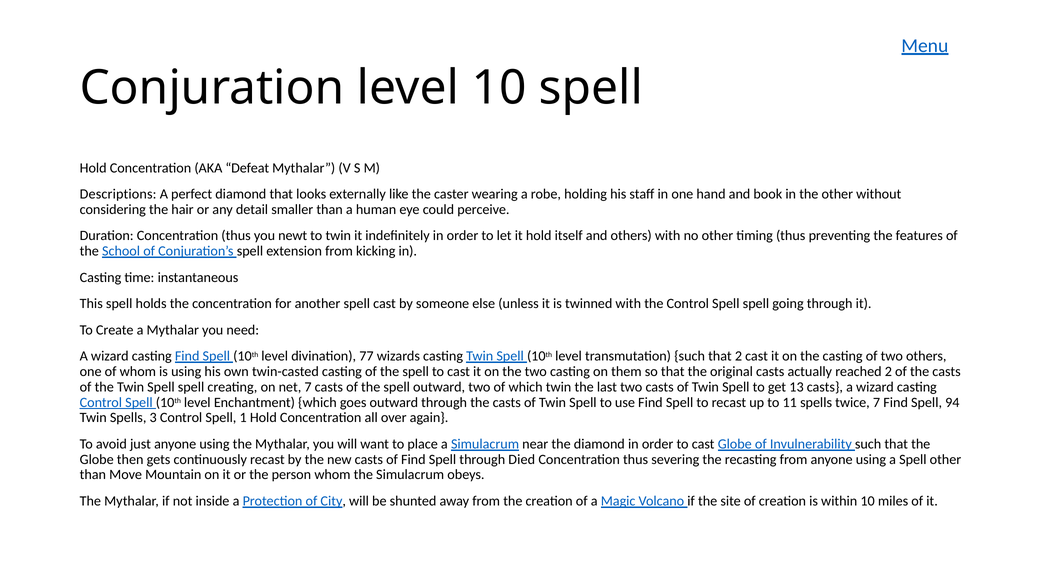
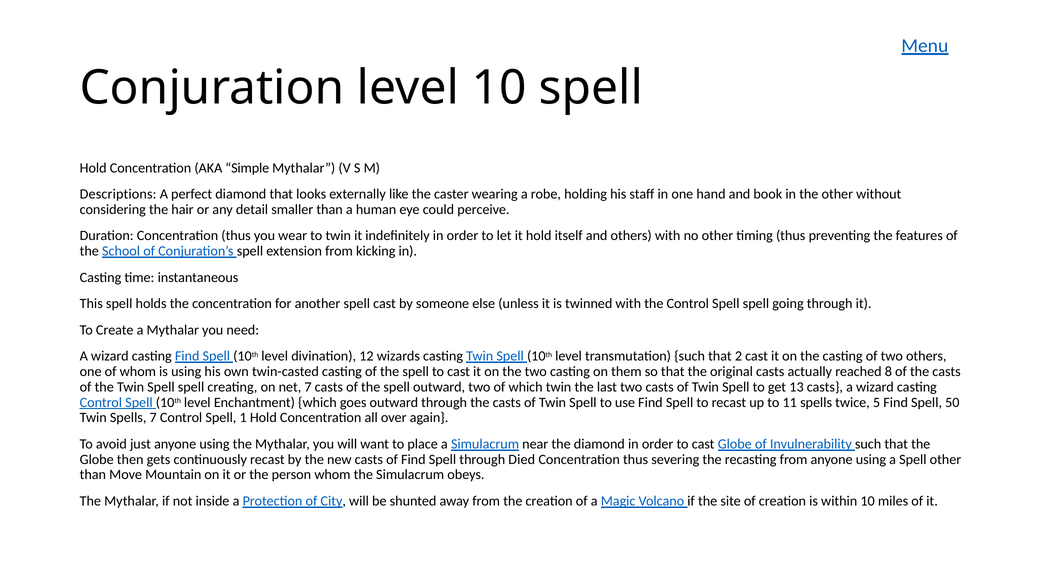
Defeat: Defeat -> Simple
newt: newt -> wear
77: 77 -> 12
reached 2: 2 -> 8
twice 7: 7 -> 5
94: 94 -> 50
Spells 3: 3 -> 7
